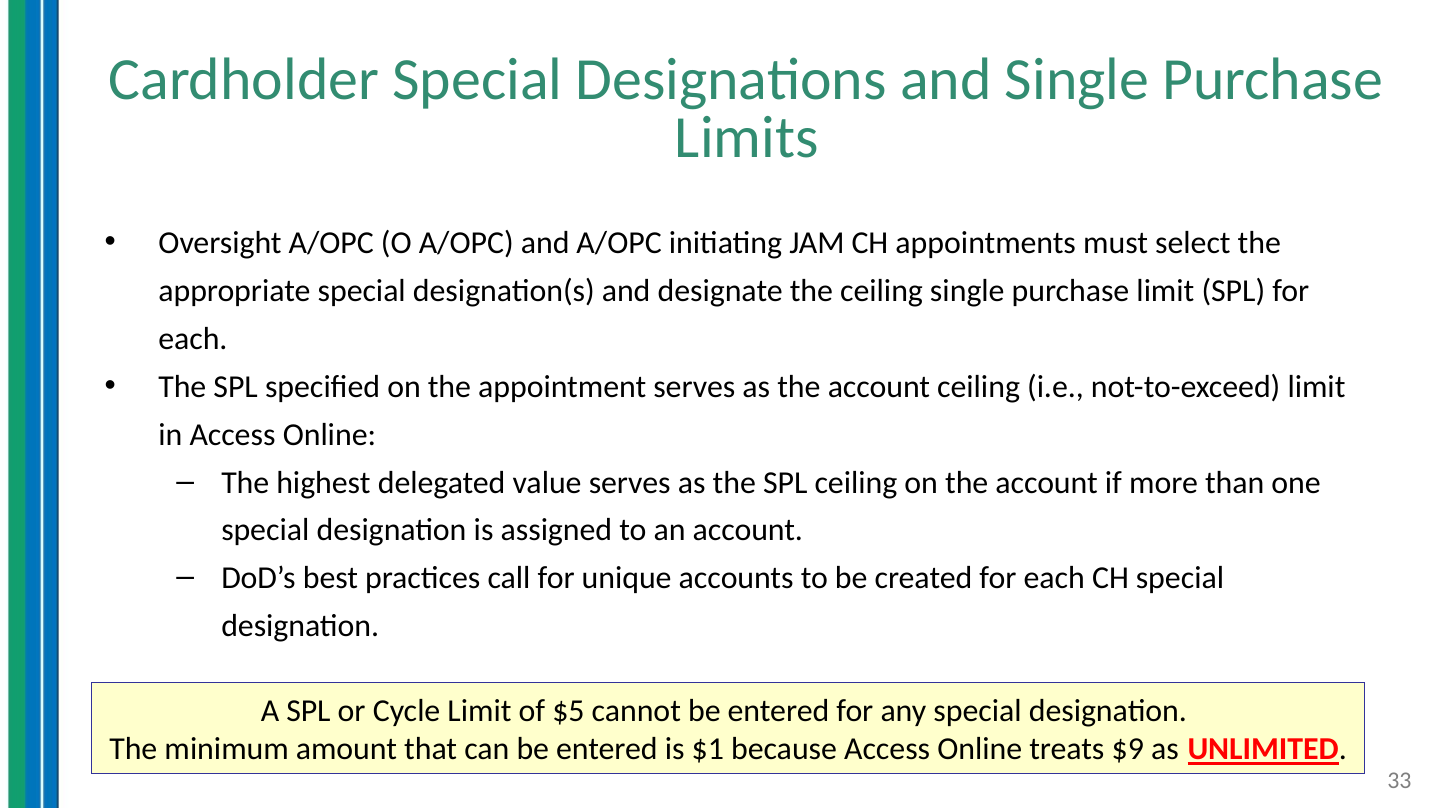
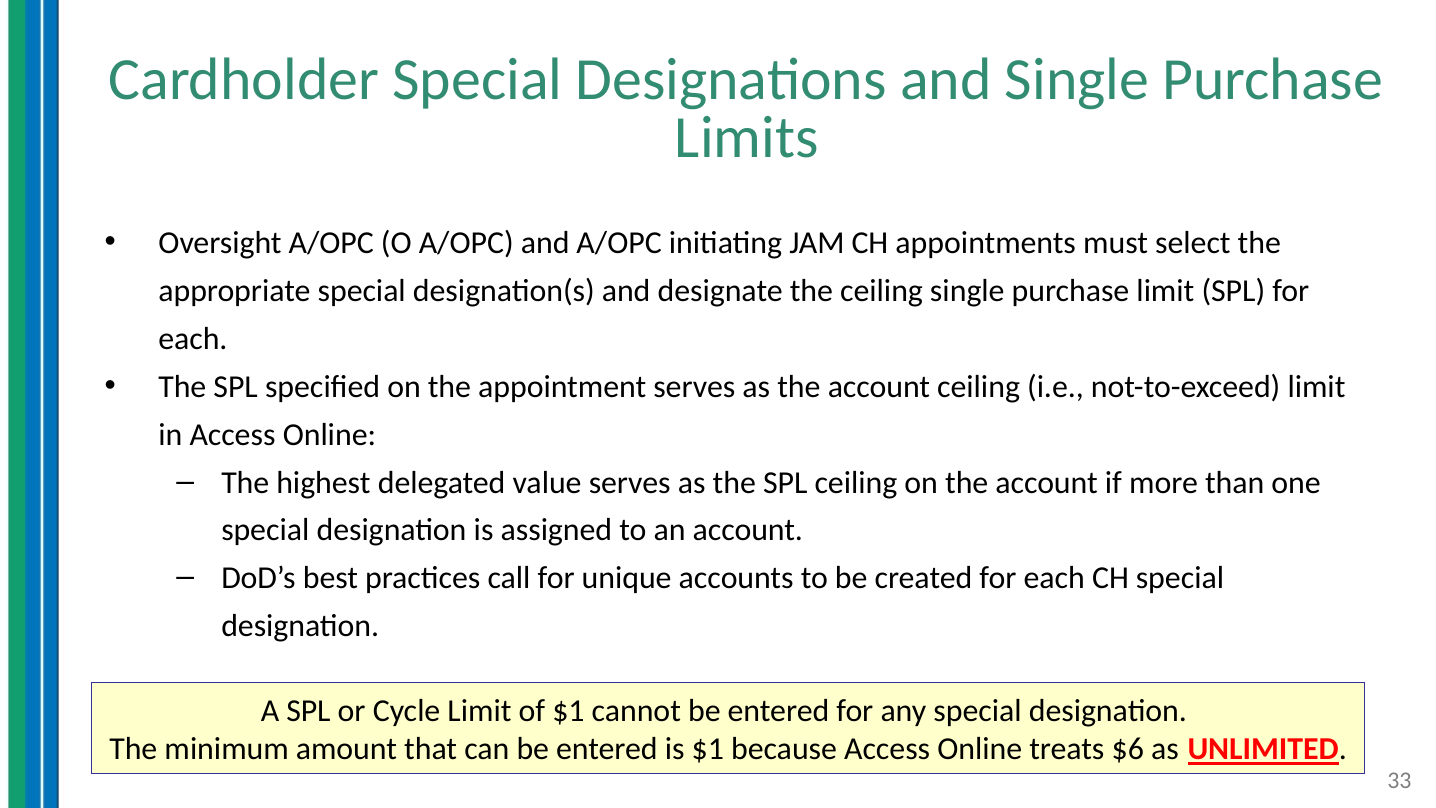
of $5: $5 -> $1
$9: $9 -> $6
